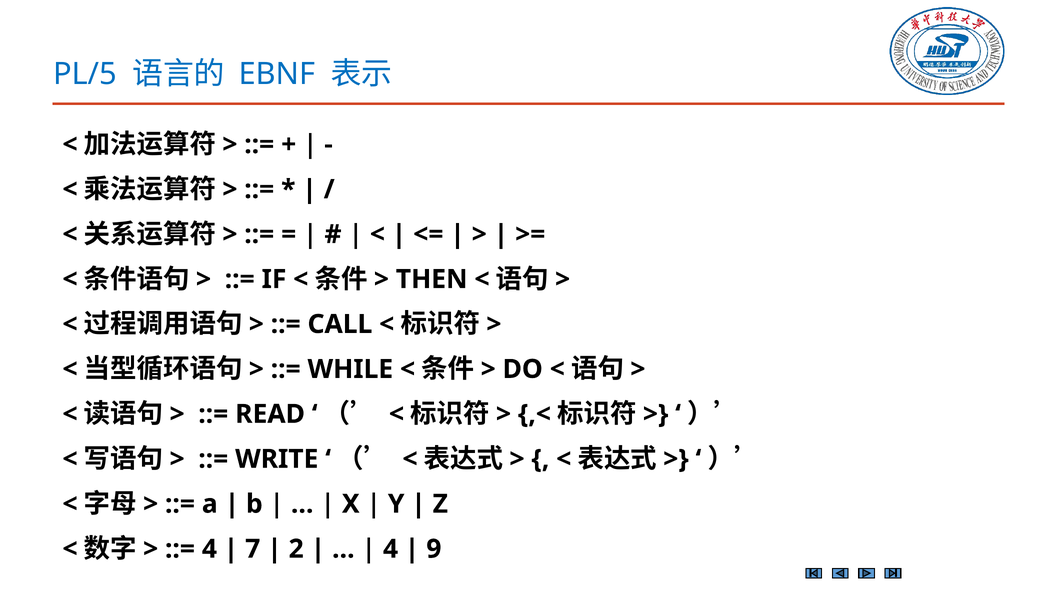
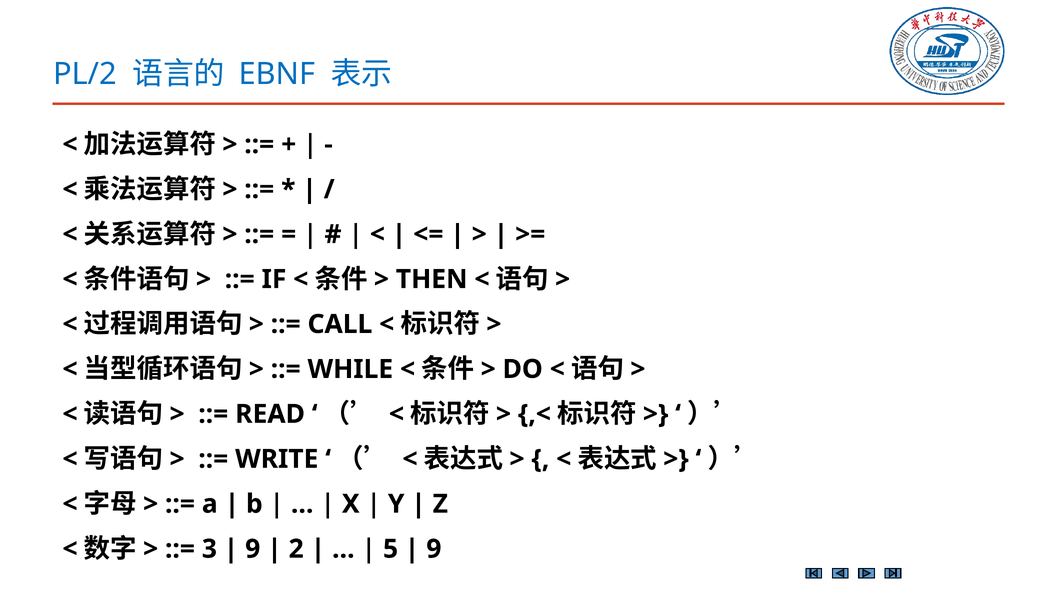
PL/5: PL/5 -> PL/2
4 at (209, 549): 4 -> 3
7 at (253, 549): 7 -> 9
4 at (391, 549): 4 -> 5
